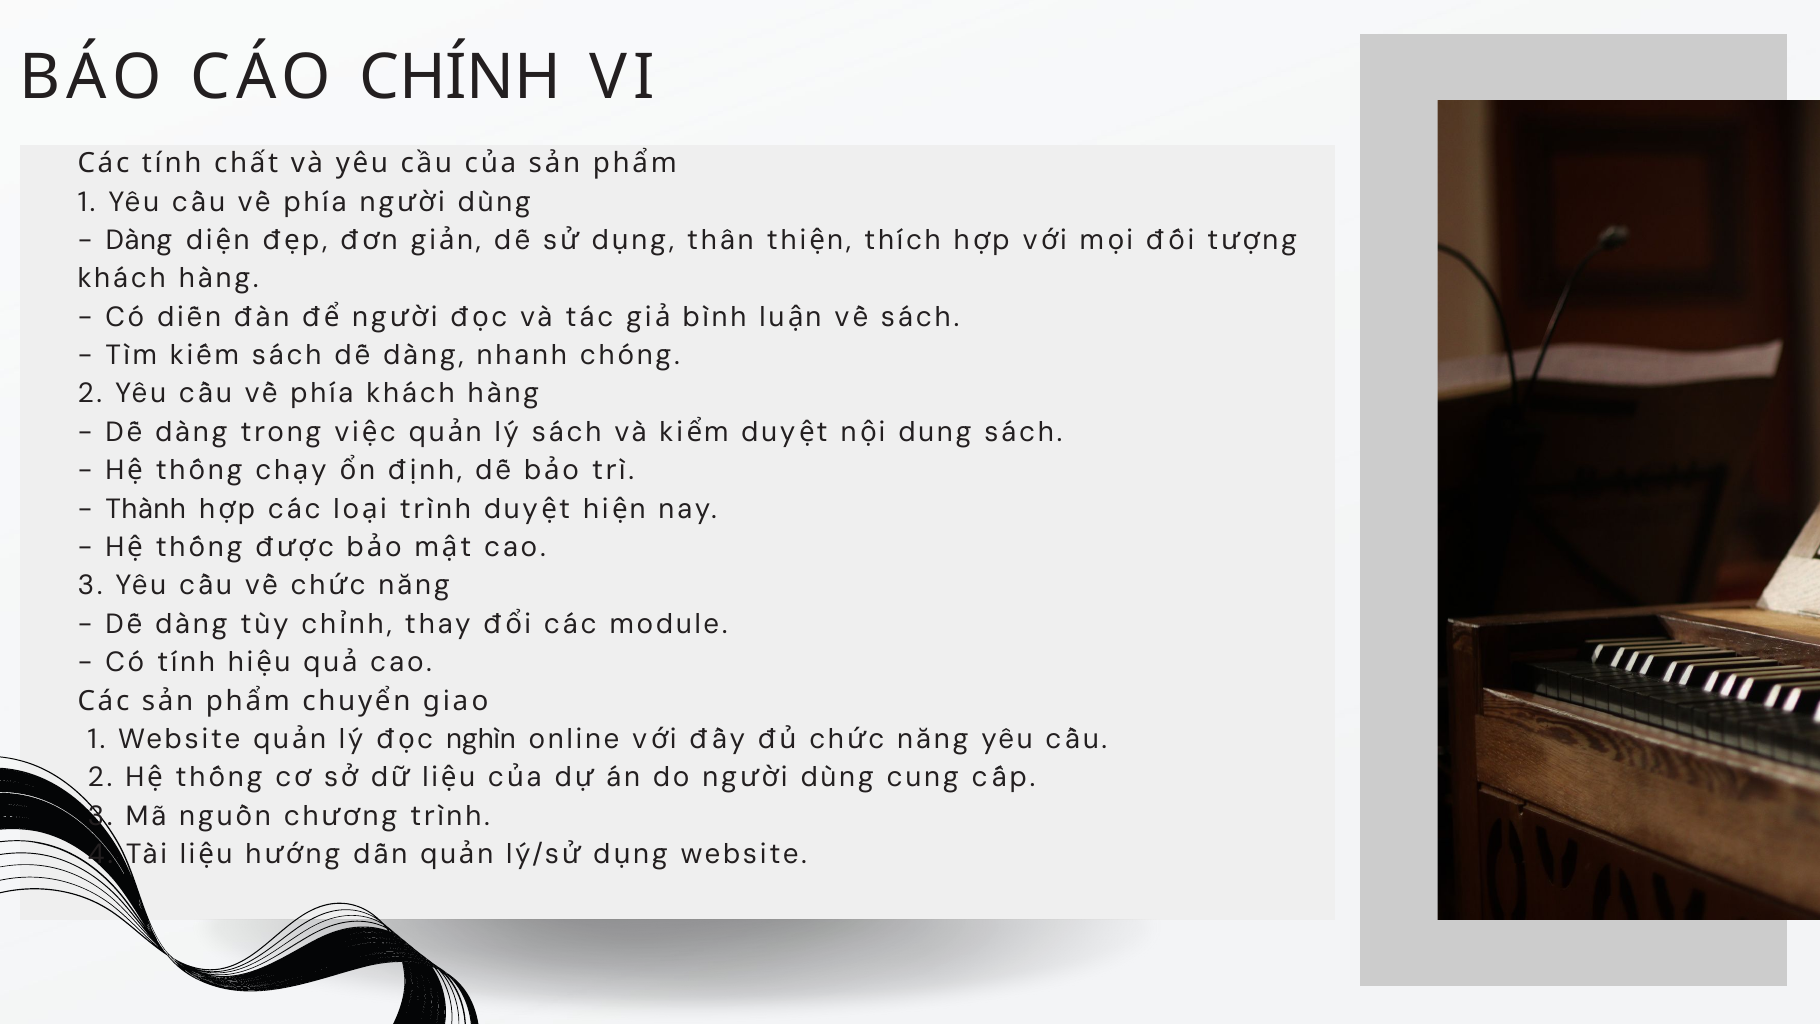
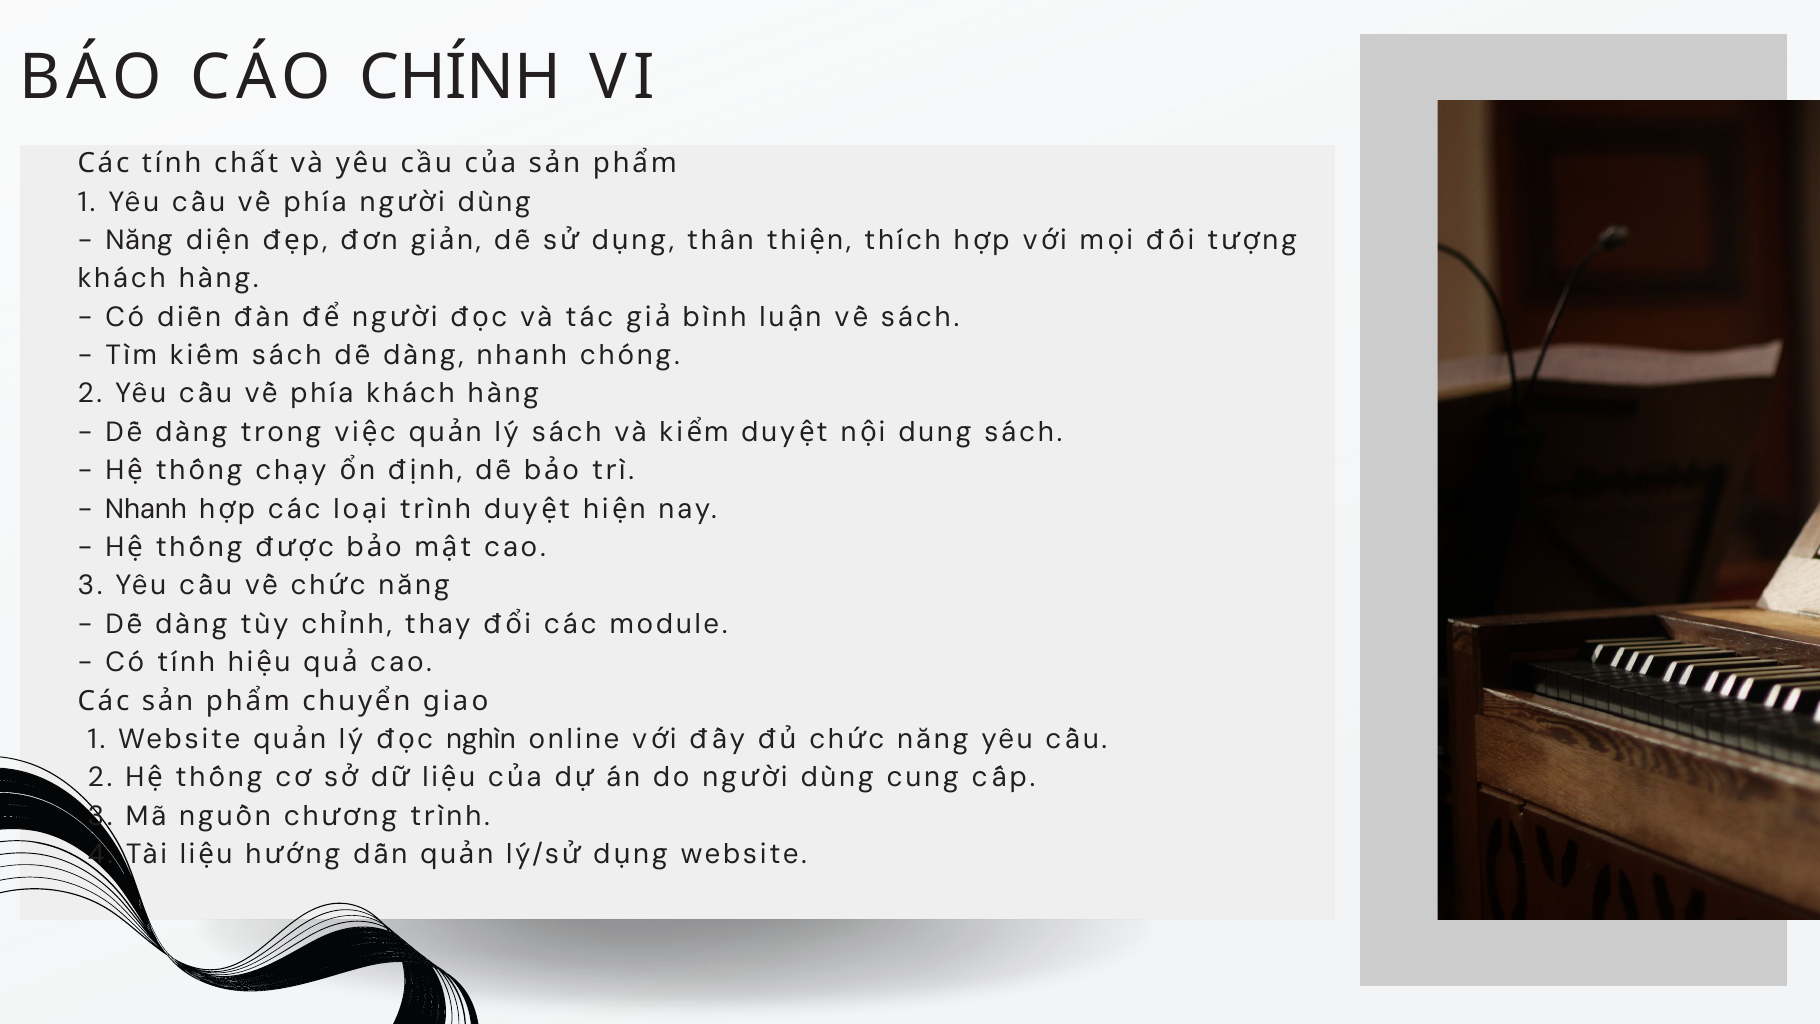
Dàng at (139, 240): Dàng -> Năng
Thành at (146, 509): Thành -> Nhanh
